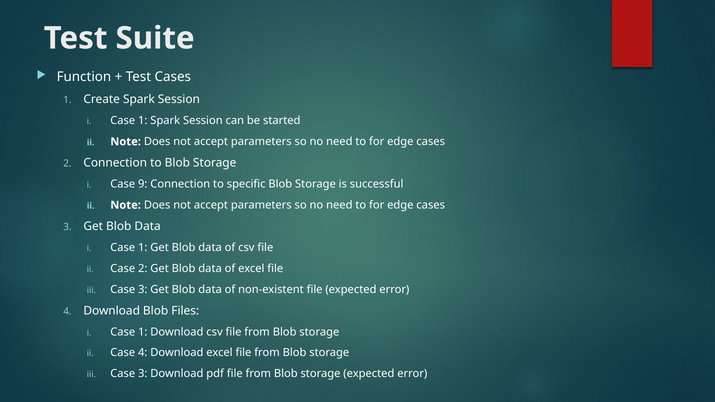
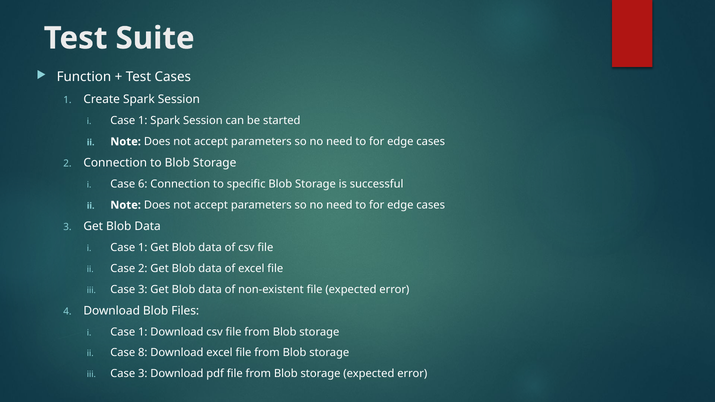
9: 9 -> 6
Case 4: 4 -> 8
